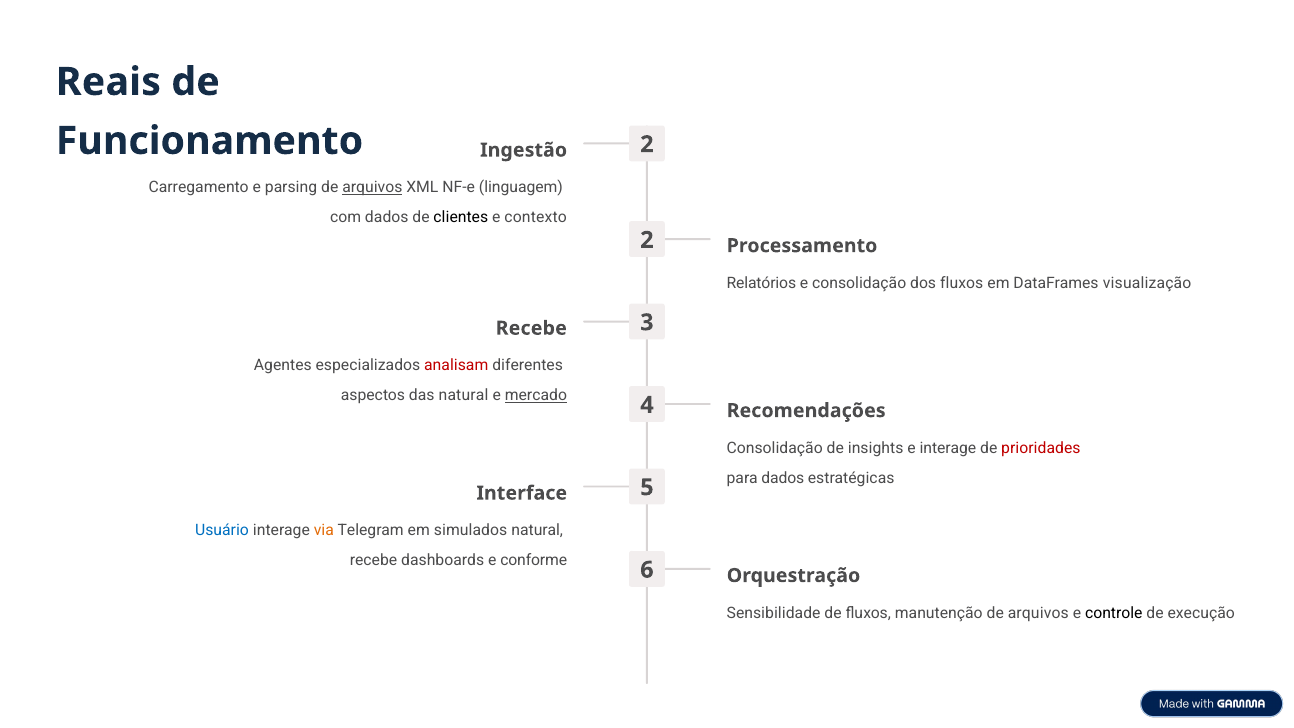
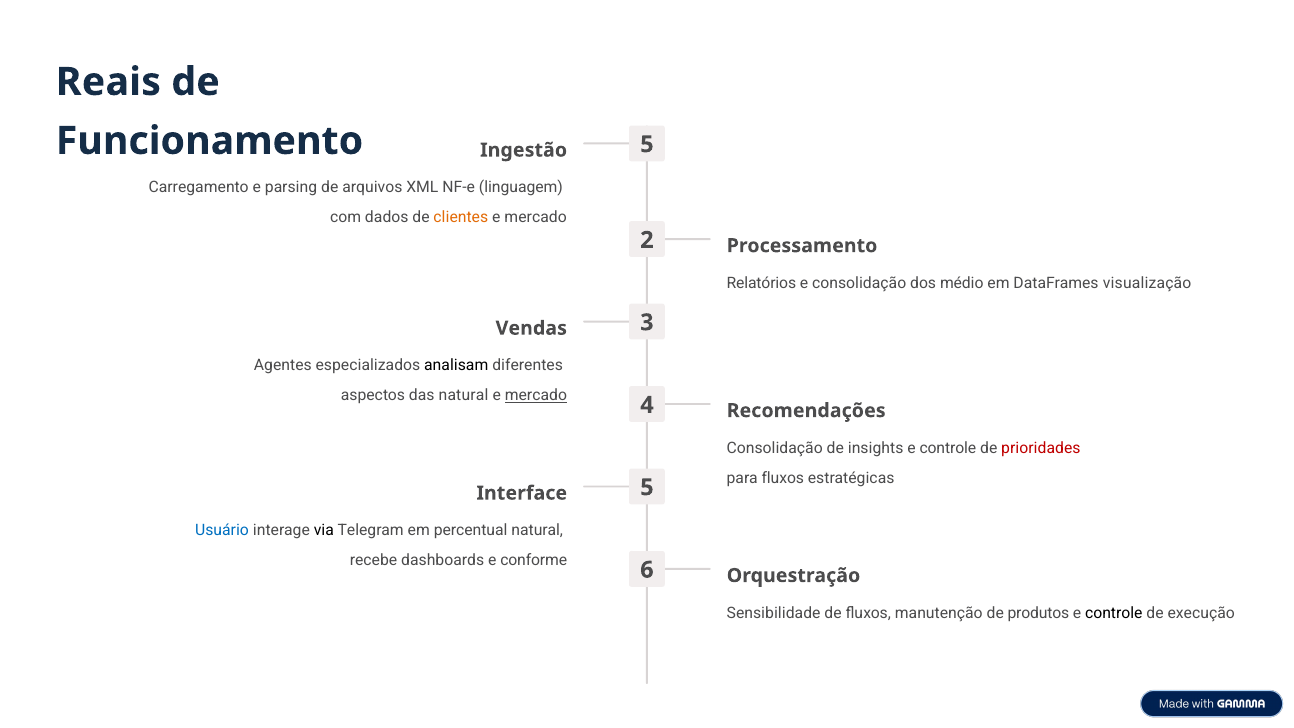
Funcionamento 2: 2 -> 5
arquivos at (372, 187) underline: present -> none
clientes colour: black -> orange
contexto at (536, 218): contexto -> mercado
dos fluxos: fluxos -> médio
Recebe at (531, 328): Recebe -> Vendas
analisam colour: red -> black
insights e interage: interage -> controle
para dados: dados -> fluxos
via colour: orange -> black
simulados: simulados -> percentual
manutenção de arquivos: arquivos -> produtos
